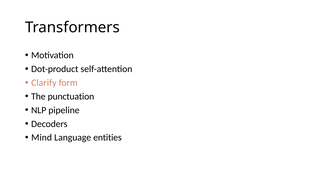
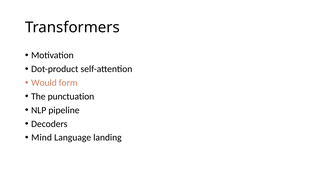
Clarify: Clarify -> Would
entities: entities -> landing
